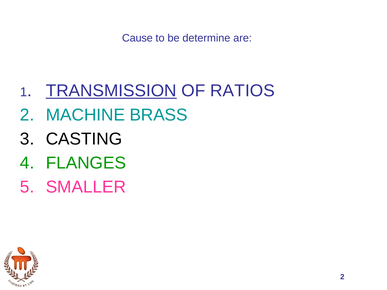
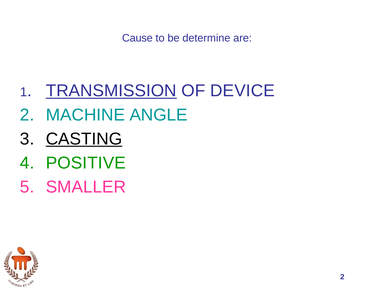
RATIOS: RATIOS -> DEVICE
BRASS: BRASS -> ANGLE
CASTING underline: none -> present
FLANGES: FLANGES -> POSITIVE
